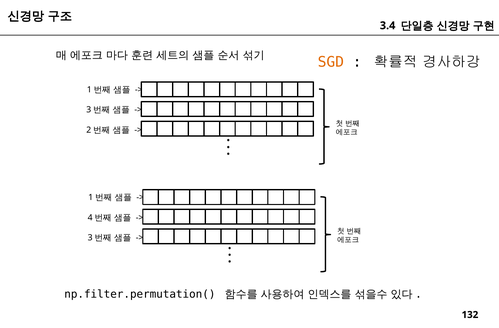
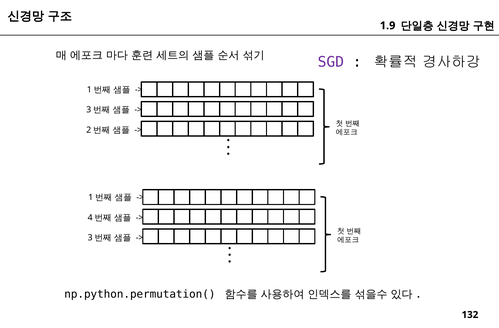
3.4: 3.4 -> 1.9
SGD colour: orange -> purple
np.filter.permutation(: np.filter.permutation( -> np.python.permutation(
